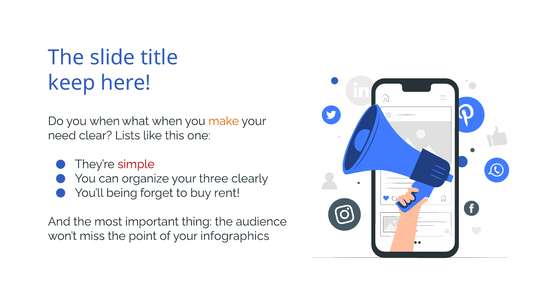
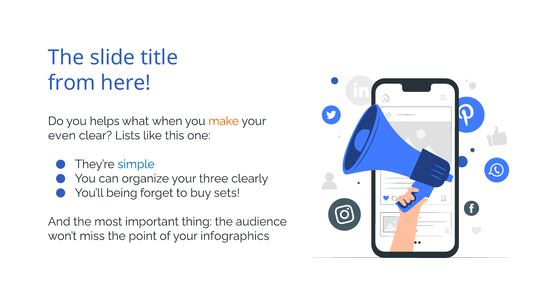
keep: keep -> from
you when: when -> helps
need: need -> even
simple colour: red -> blue
rent: rent -> sets
